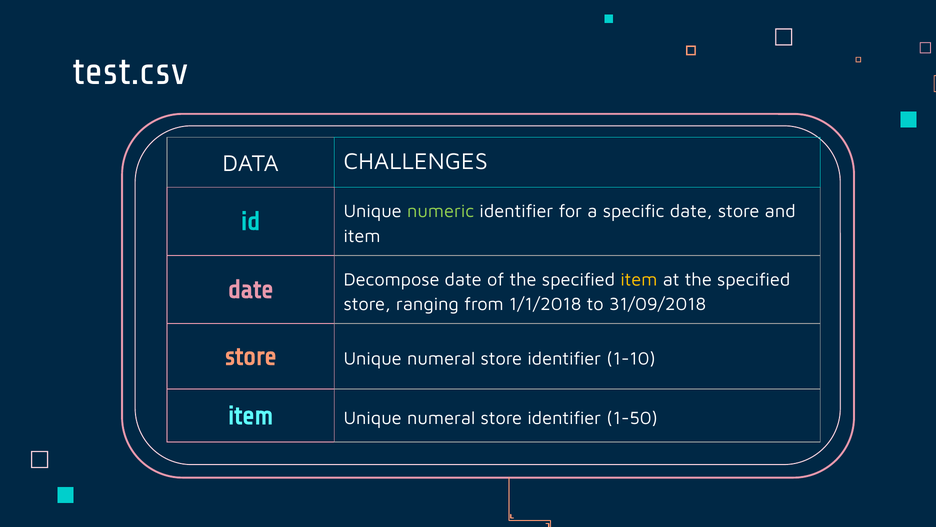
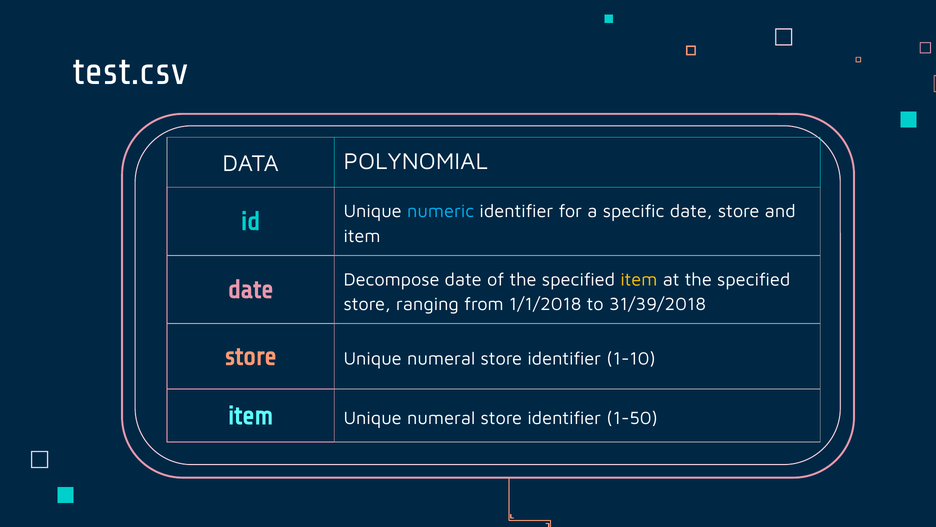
CHALLENGES: CHALLENGES -> POLYNOMIAL
numeric colour: light green -> light blue
31/09/2018: 31/09/2018 -> 31/39/2018
